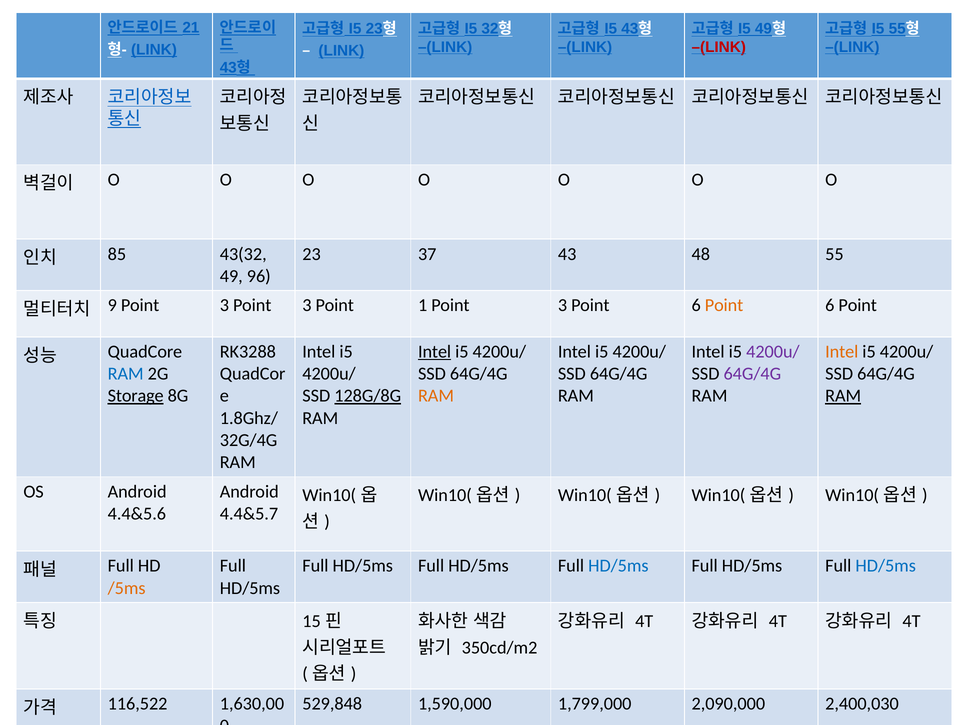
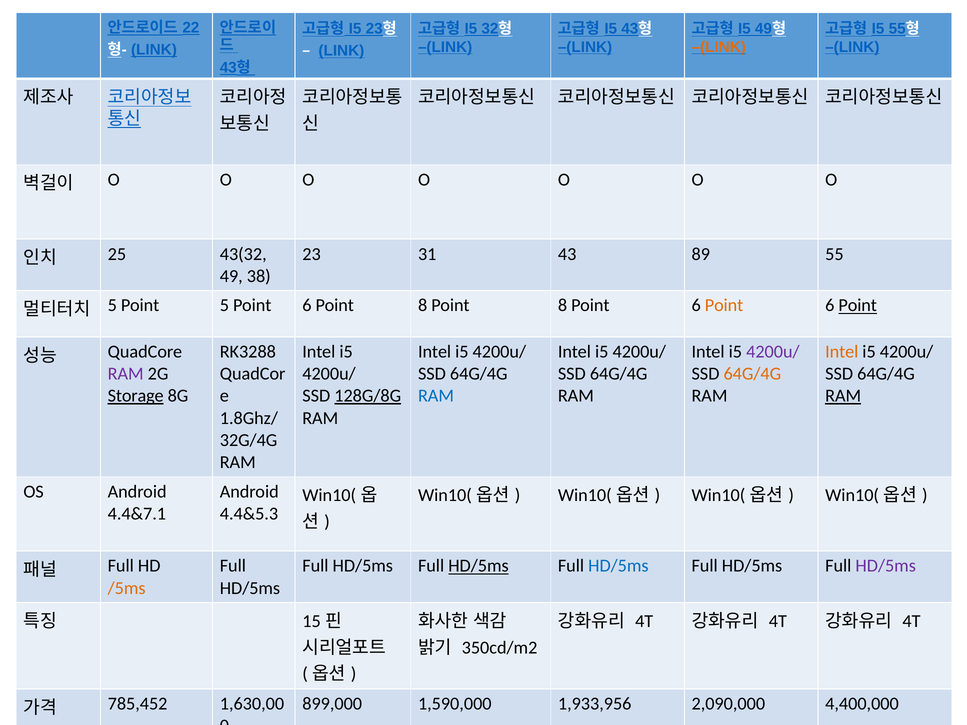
21: 21 -> 22
–(LINK at (719, 47) colour: red -> orange
37: 37 -> 31
48: 48 -> 89
85: 85 -> 25
96: 96 -> 38
9 at (112, 306): 9 -> 5
3 at (224, 306): 3 -> 5
3 at (307, 306): 3 -> 6
1 at (423, 306): 1 -> 8
3 at (563, 306): 3 -> 8
Point at (858, 306) underline: none -> present
Intel at (435, 352) underline: present -> none
RAM at (126, 374) colour: blue -> purple
64G/4G at (752, 374) colour: purple -> orange
RAM at (436, 396) colour: orange -> blue
4.4&5.6: 4.4&5.6 -> 4.4&7.1
4.4&5.7: 4.4&5.7 -> 4.4&5.3
HD/5ms at (478, 566) underline: none -> present
HD/5ms at (886, 566) colour: blue -> purple
529,848: 529,848 -> 899,000
1,799,000: 1,799,000 -> 1,933,956
2,400,030: 2,400,030 -> 4,400,000
116,522: 116,522 -> 785,452
